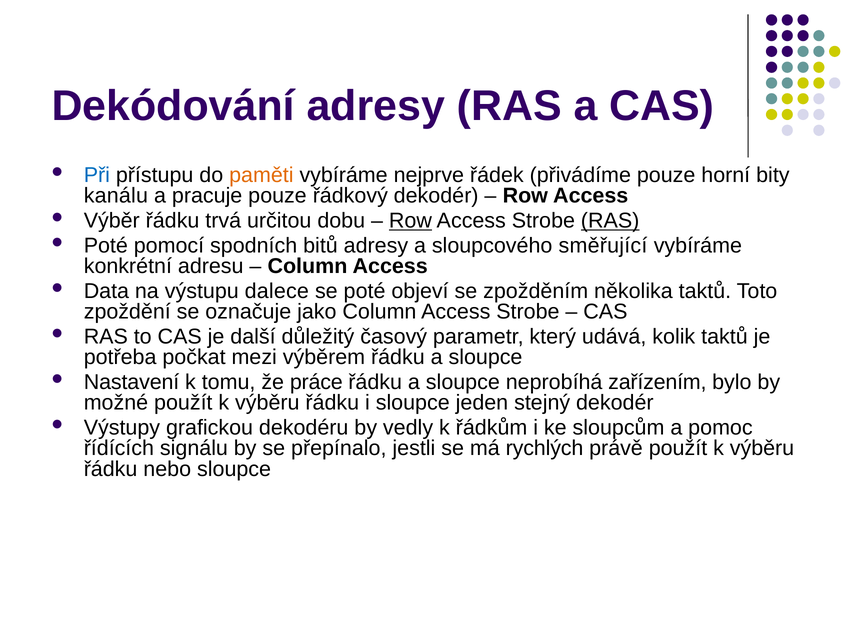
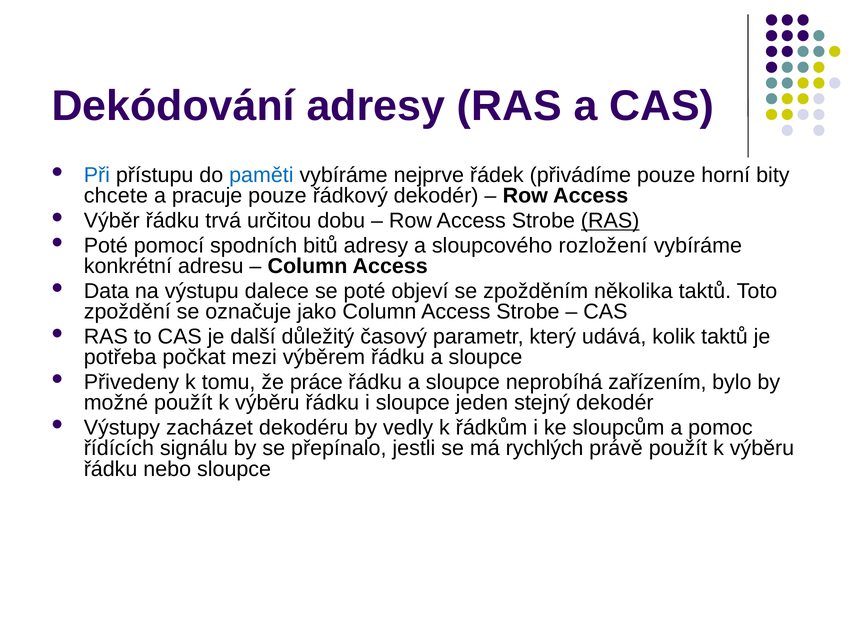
paměti colour: orange -> blue
kanálu: kanálu -> chcete
Row at (410, 221) underline: present -> none
směřující: směřující -> rozložení
Nastavení: Nastavení -> Přivedeny
grafickou: grafickou -> zacházet
